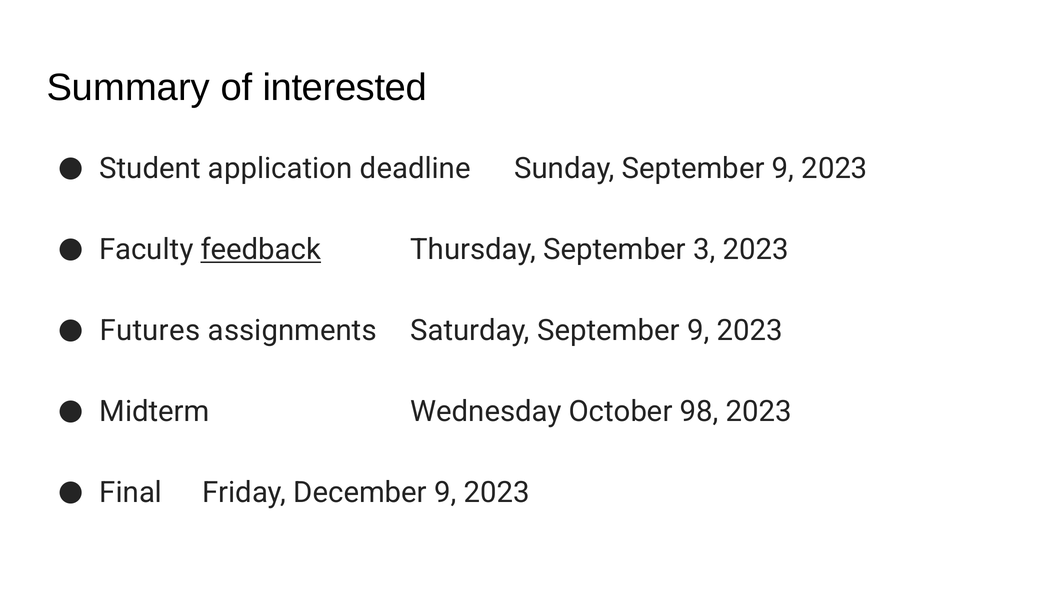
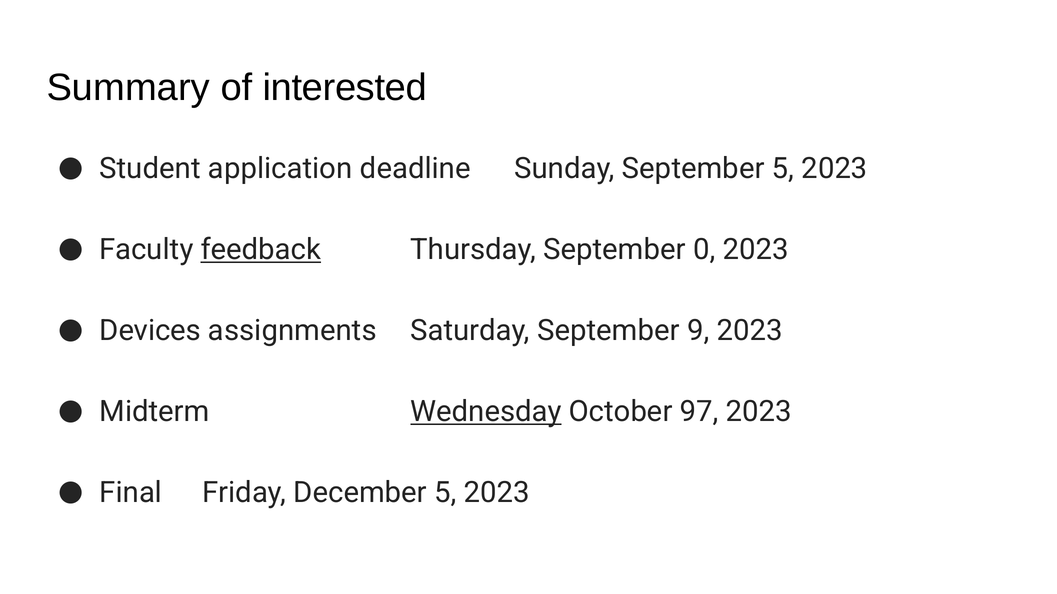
Sunday September 9: 9 -> 5
3: 3 -> 0
Futures: Futures -> Devices
Wednesday underline: none -> present
98: 98 -> 97
December 9: 9 -> 5
